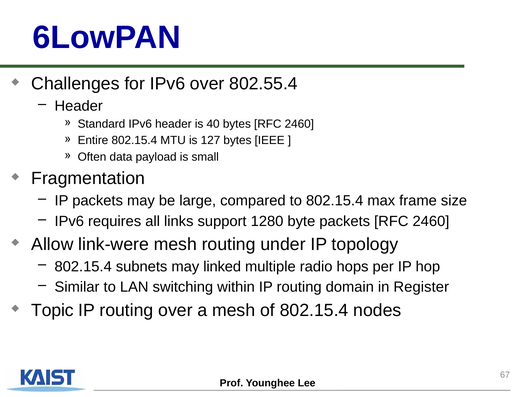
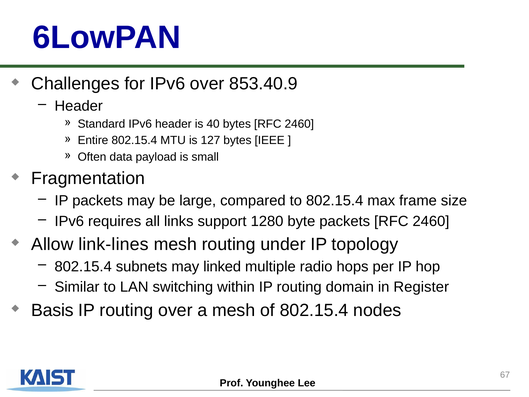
802.55.4: 802.55.4 -> 853.40.9
link-were: link-were -> link-lines
Topic: Topic -> Basis
